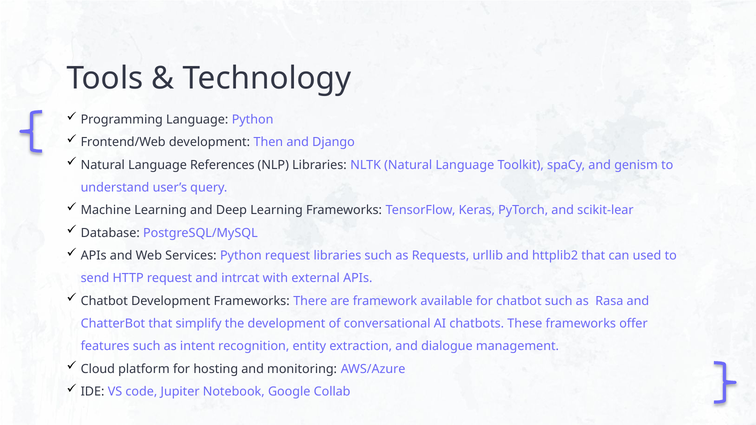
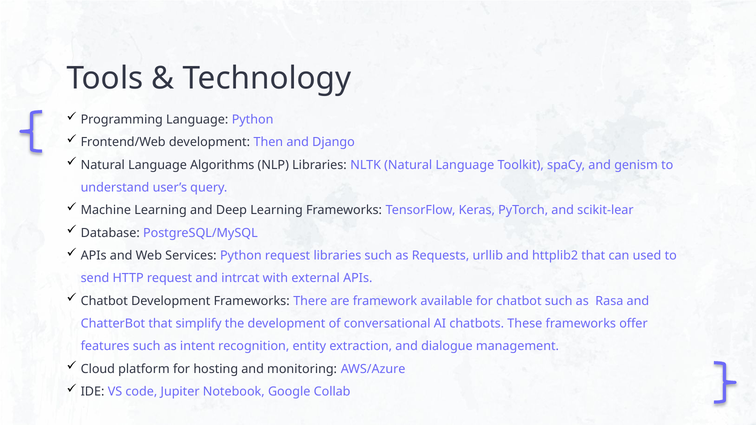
References: References -> Algorithms
